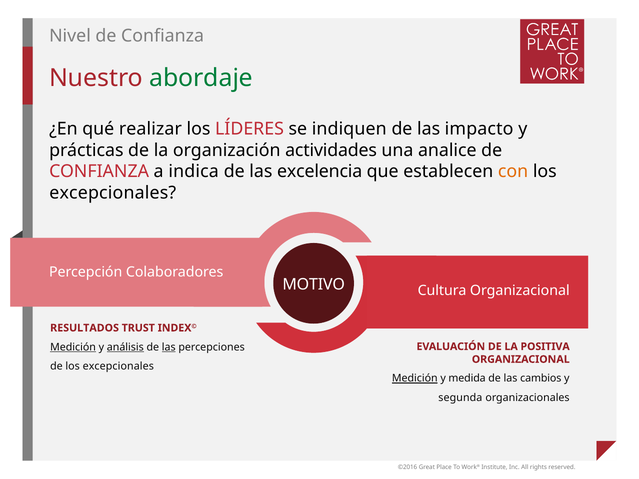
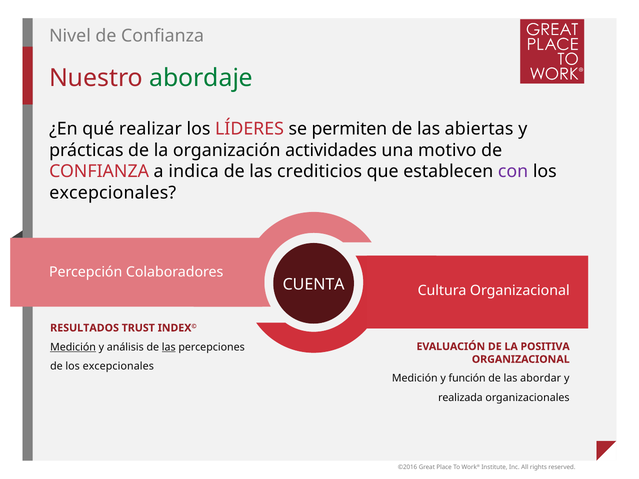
indiquen: indiquen -> permiten
impacto: impacto -> abiertas
analice: analice -> motivo
excelencia: excelencia -> crediticios
con colour: orange -> purple
MOTIVO: MOTIVO -> CUENTA
análisis underline: present -> none
Medición at (415, 379) underline: present -> none
medida: medida -> función
cambios: cambios -> abordar
segunda: segunda -> realizada
